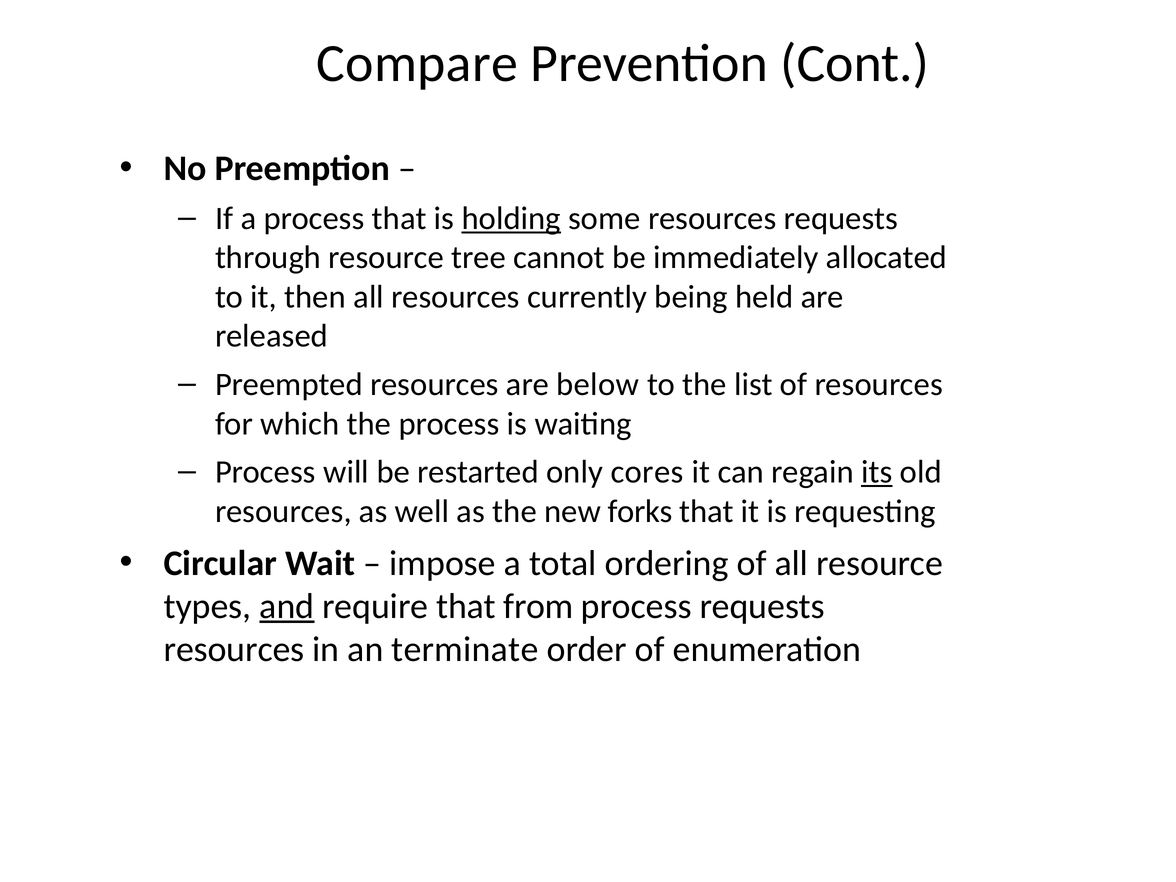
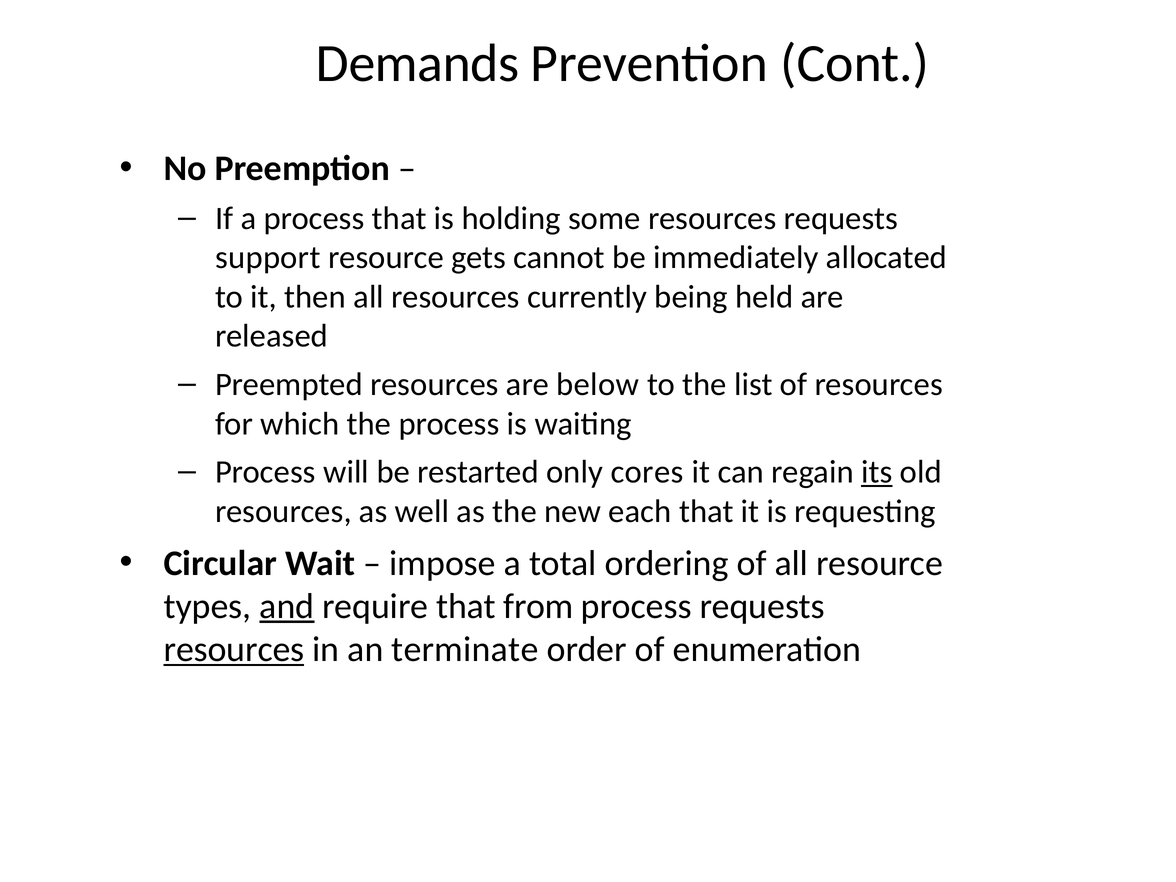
Compare: Compare -> Demands
holding underline: present -> none
through: through -> support
tree: tree -> gets
forks: forks -> each
resources at (234, 649) underline: none -> present
